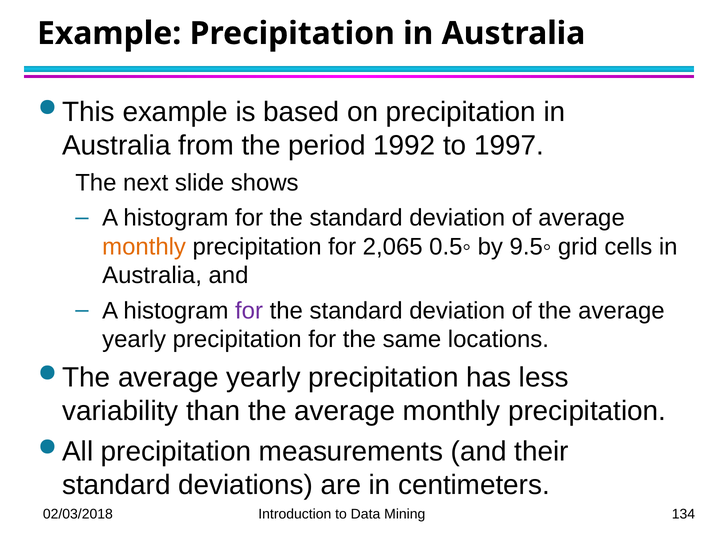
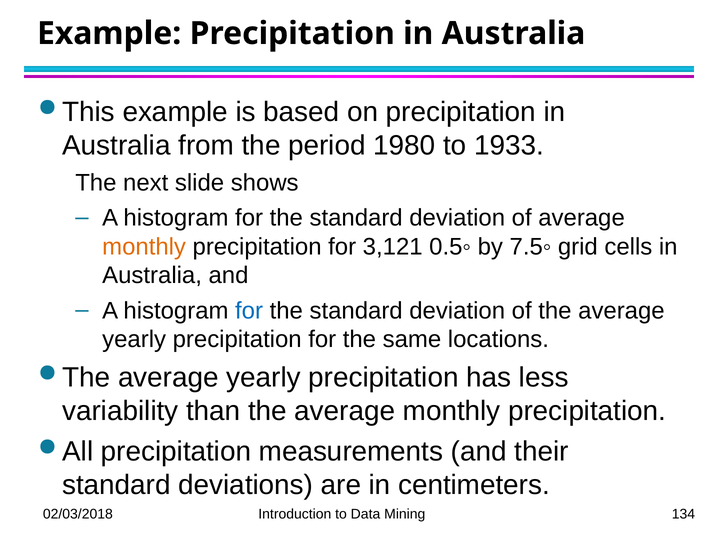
1992: 1992 -> 1980
1997: 1997 -> 1933
2,065: 2,065 -> 3,121
9.5◦: 9.5◦ -> 7.5◦
for at (249, 310) colour: purple -> blue
